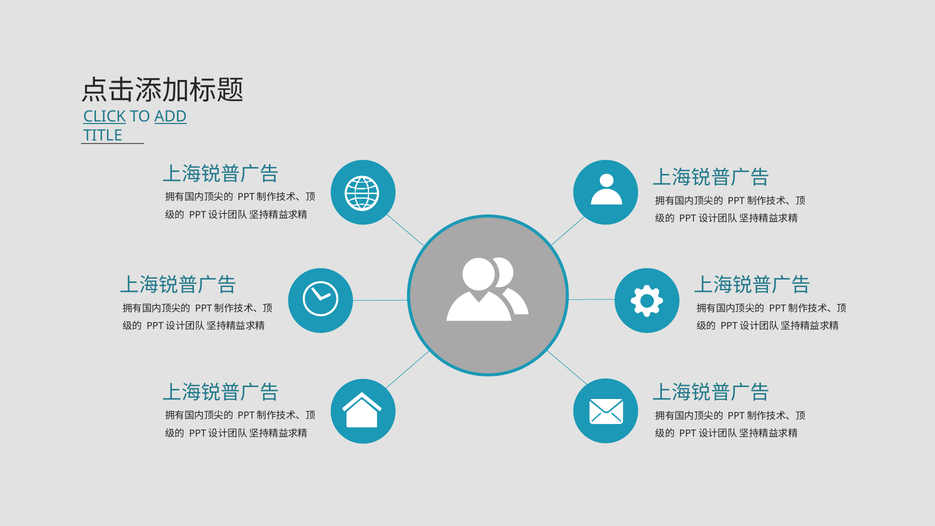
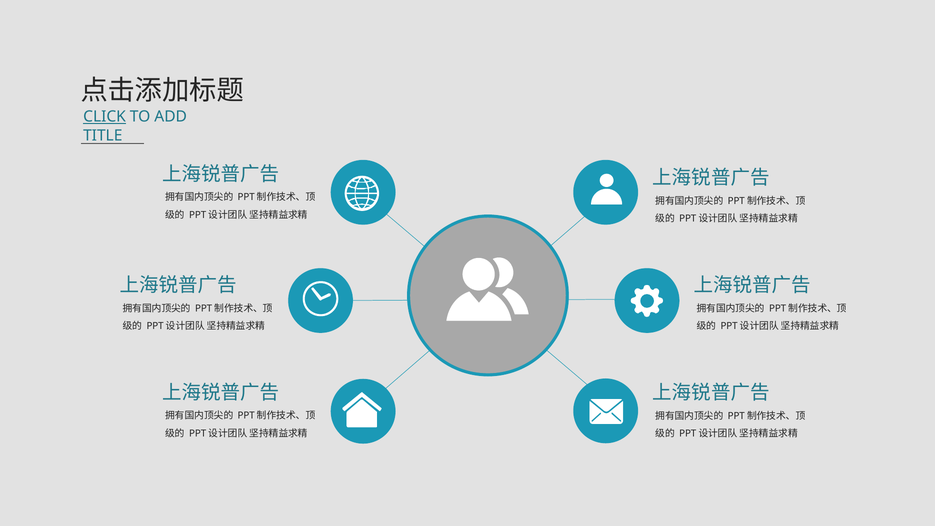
ADD underline: present -> none
